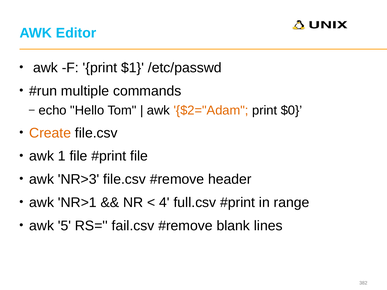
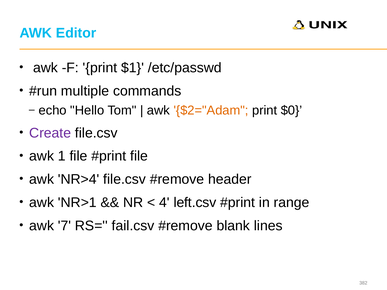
Create colour: orange -> purple
NR>3: NR>3 -> NR>4
full.csv: full.csv -> left.csv
5: 5 -> 7
